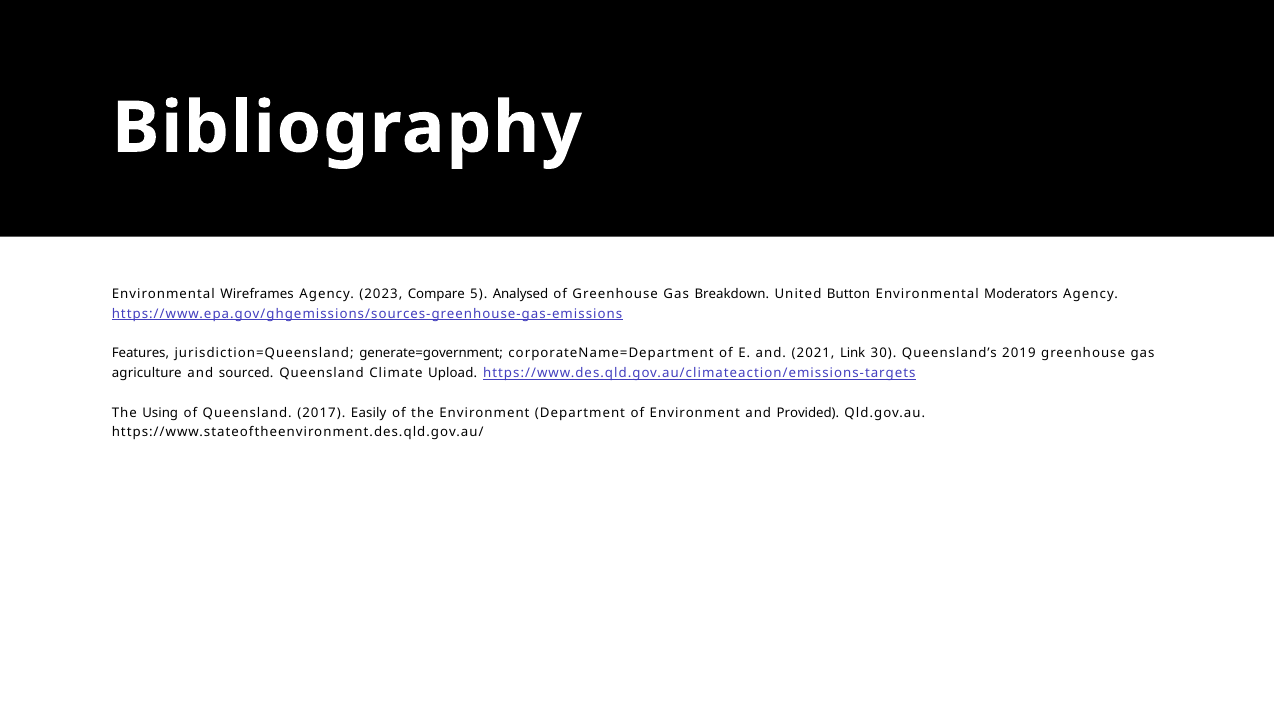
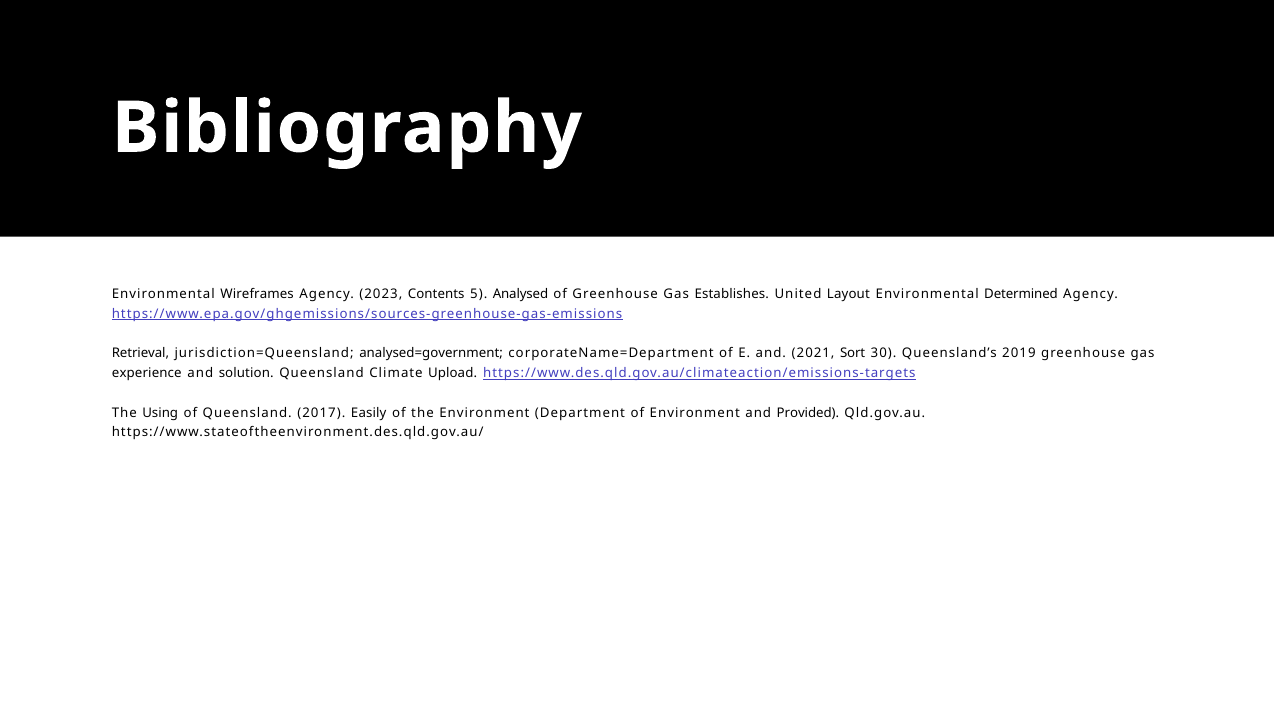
Compare: Compare -> Contents
Breakdown: Breakdown -> Establishes
Button: Button -> Layout
Moderators: Moderators -> Determined
Features: Features -> Retrieval
generate=government: generate=government -> analysed=government
Link: Link -> Sort
agriculture: agriculture -> experience
sourced: sourced -> solution
